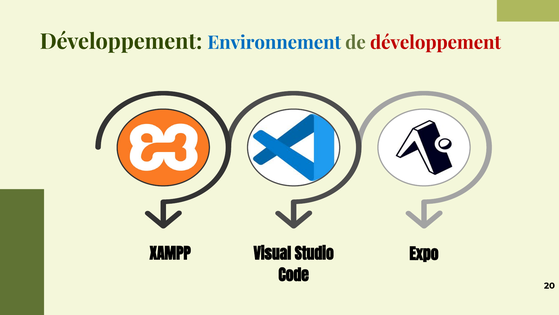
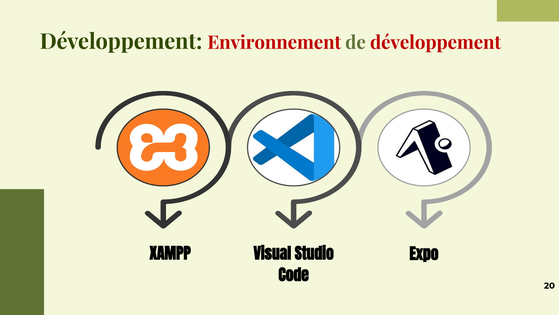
Environnement colour: blue -> red
